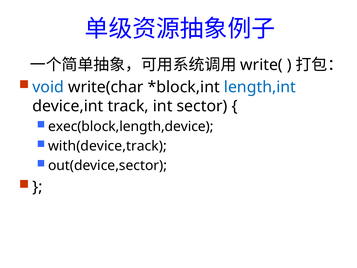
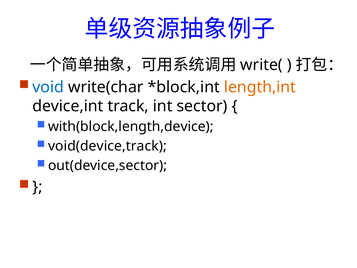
length,int colour: blue -> orange
exec(block,length,device: exec(block,length,device -> with(block,length,device
with(device,track: with(device,track -> void(device,track
